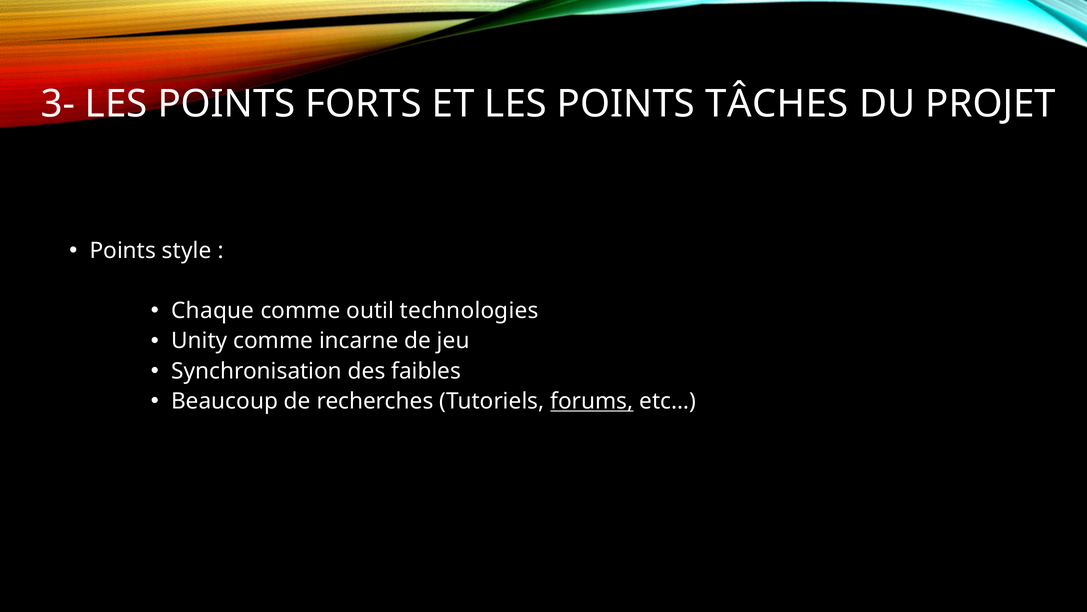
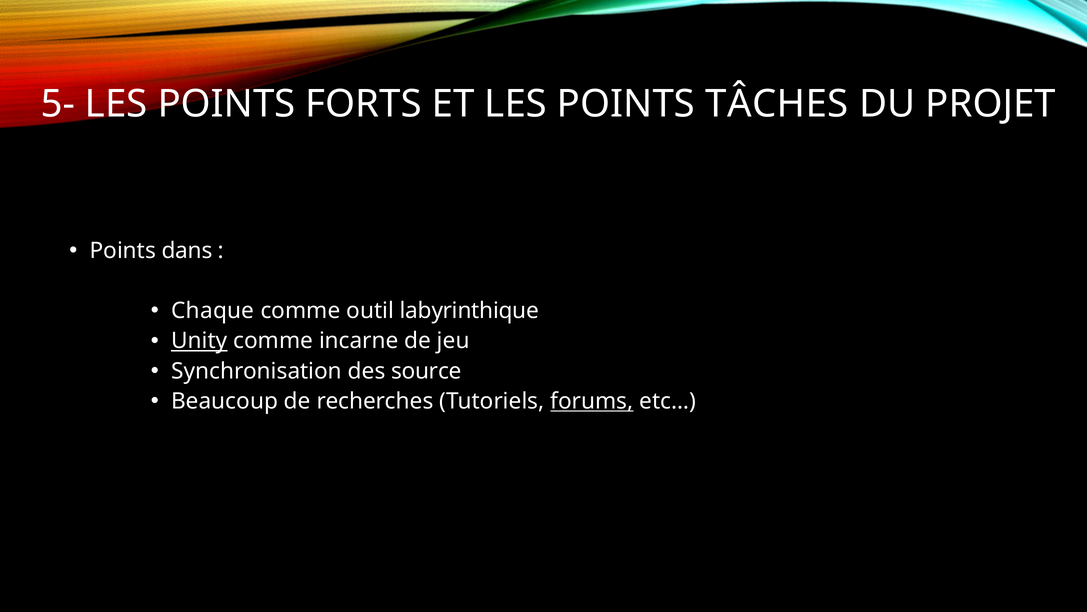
3-: 3- -> 5-
style: style -> dans
technologies: technologies -> labyrinthique
Unity underline: none -> present
faibles: faibles -> source
